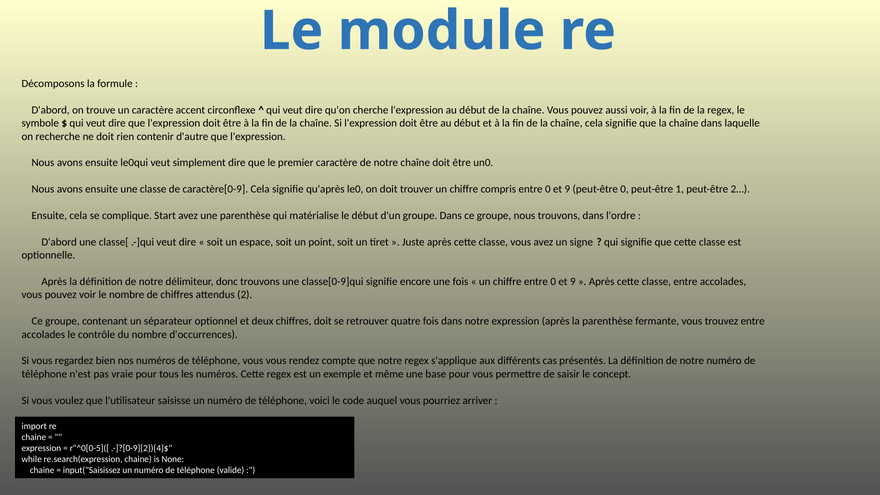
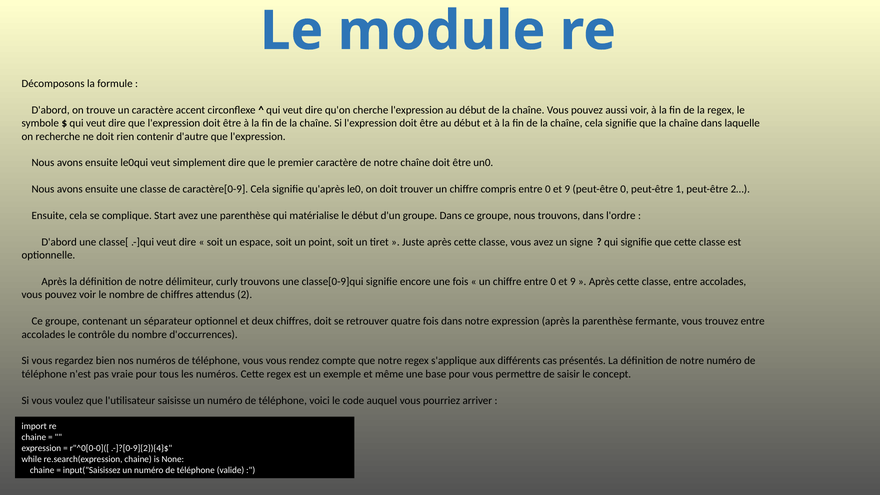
donc: donc -> curly
r"^0[0-5]([: r"^0[0-5]([ -> r"^0[0-0]([
